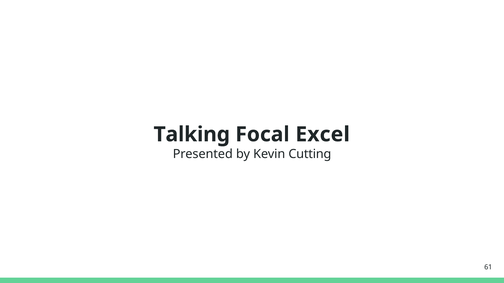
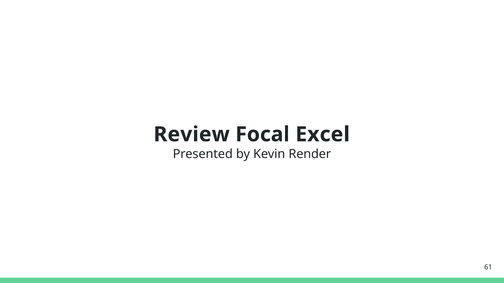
Talking: Talking -> Review
Cutting: Cutting -> Render
